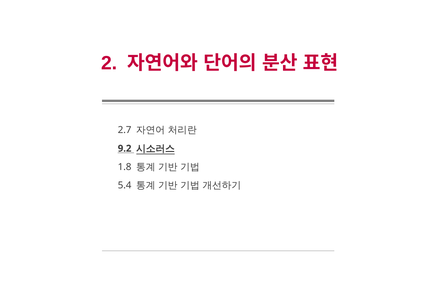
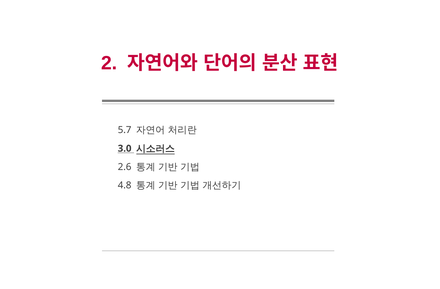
2.7: 2.7 -> 5.7
9.2: 9.2 -> 3.0
1.8: 1.8 -> 2.6
5.4: 5.4 -> 4.8
